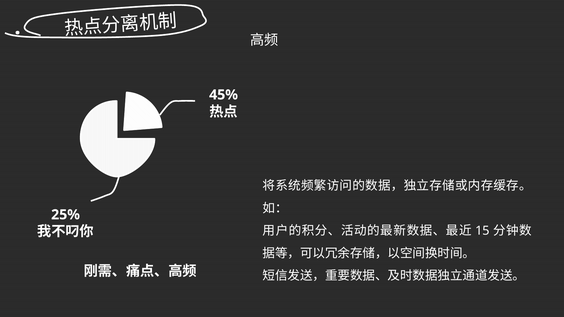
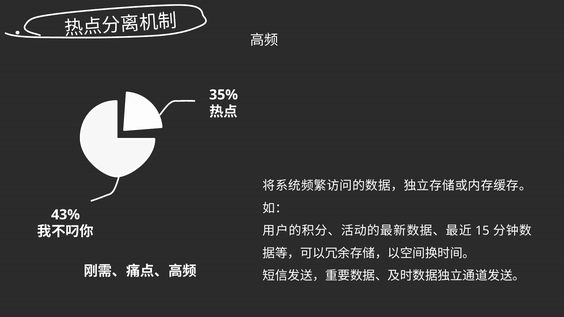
45%: 45% -> 35%
25%: 25% -> 43%
